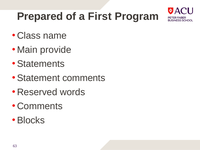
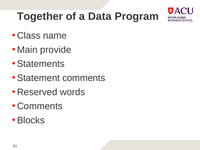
Prepared: Prepared -> Together
First: First -> Data
